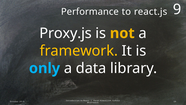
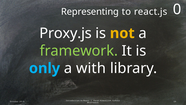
Performance: Performance -> Representing
9: 9 -> 0
framework colour: yellow -> light green
data: data -> with
